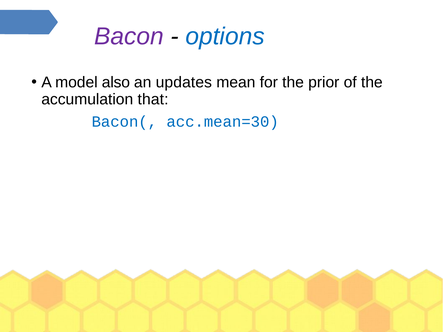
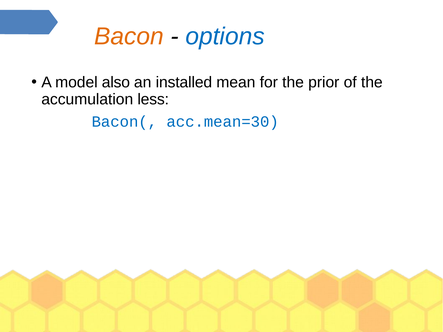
Bacon colour: purple -> orange
updates: updates -> installed
that: that -> less
